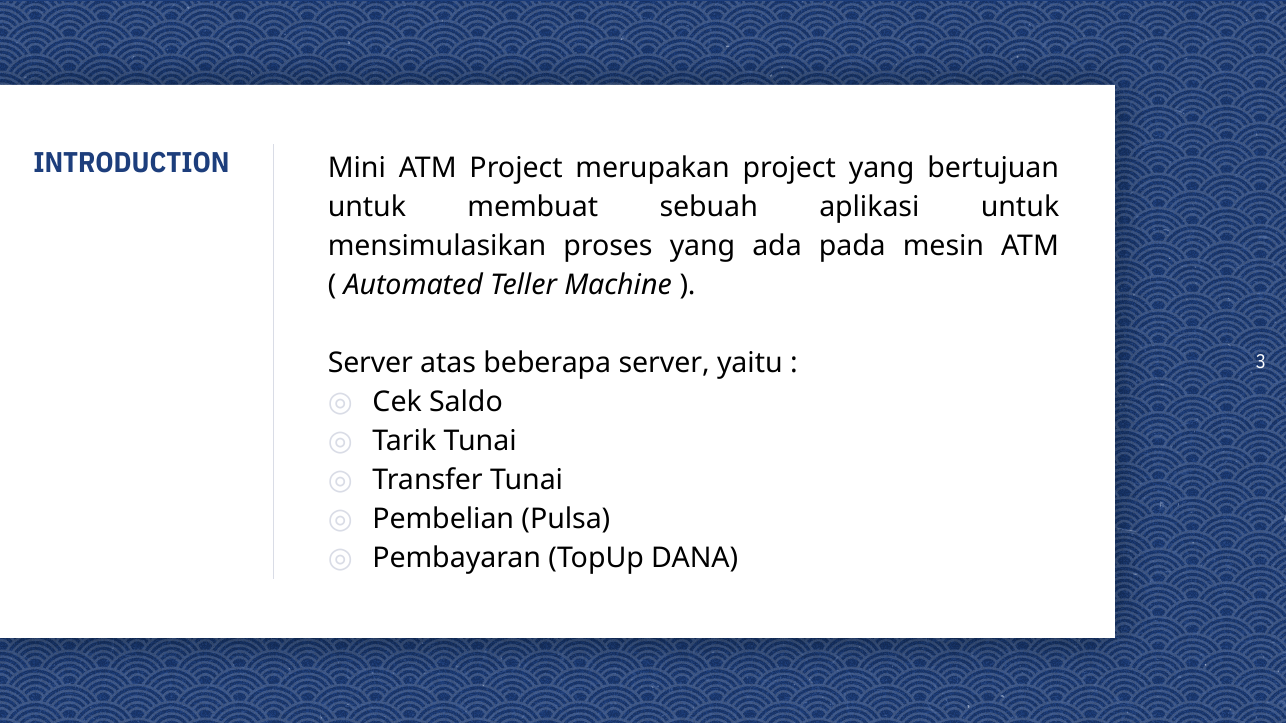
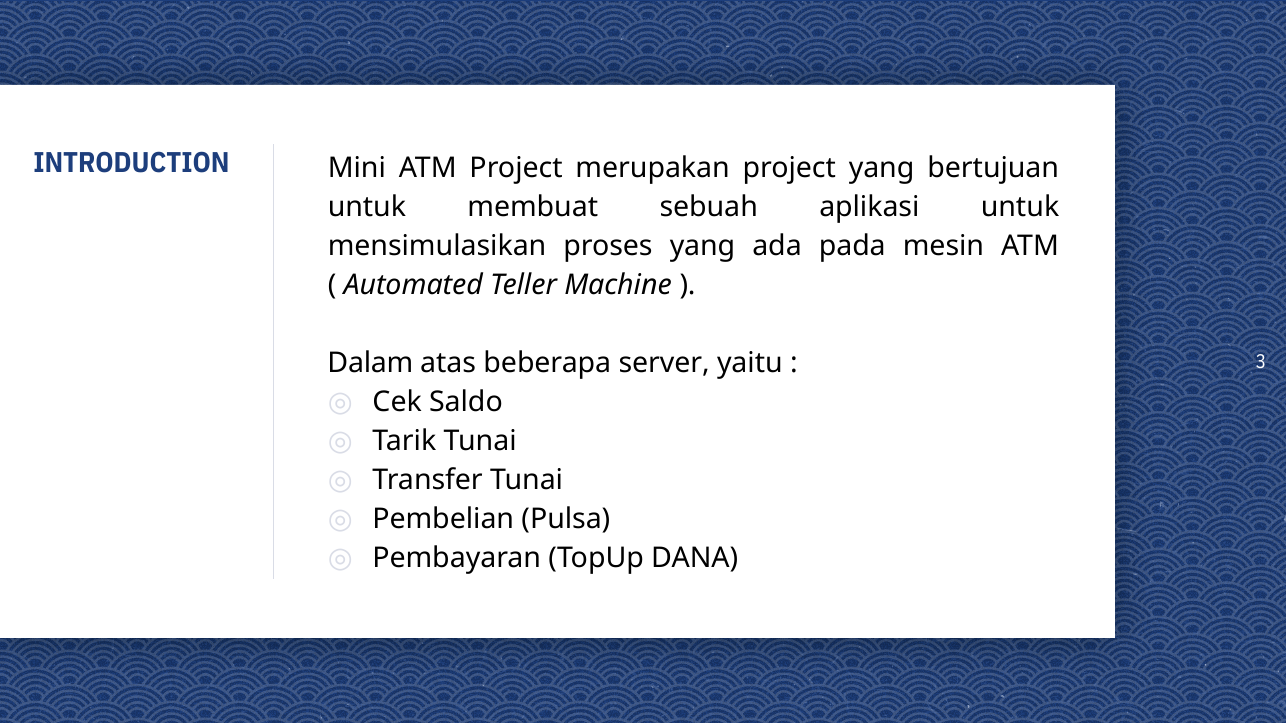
Server at (370, 363): Server -> Dalam
